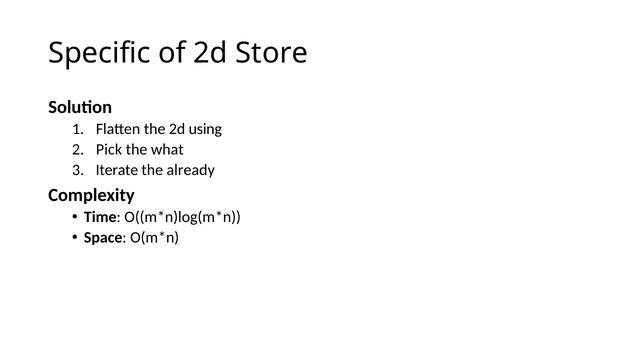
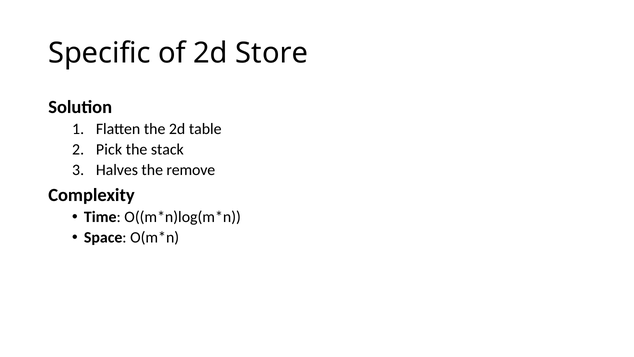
using: using -> table
what: what -> stack
Iterate: Iterate -> Halves
already: already -> remove
